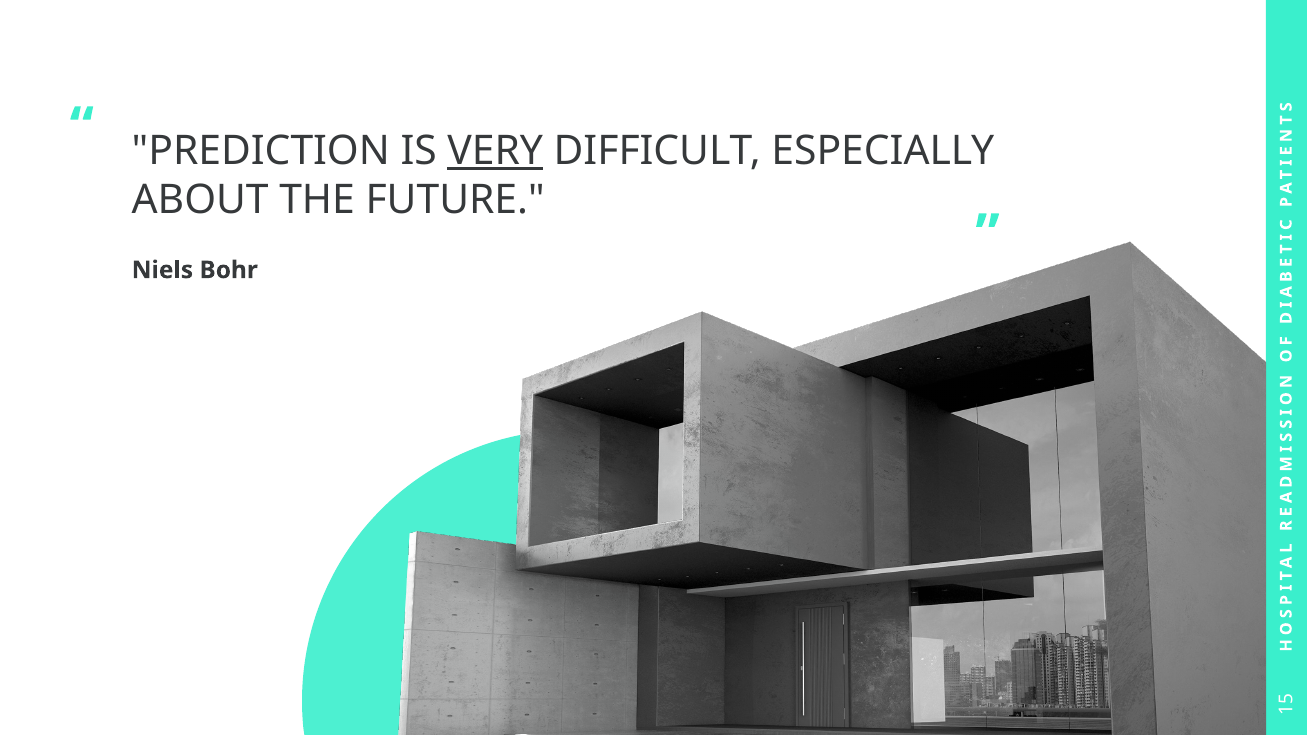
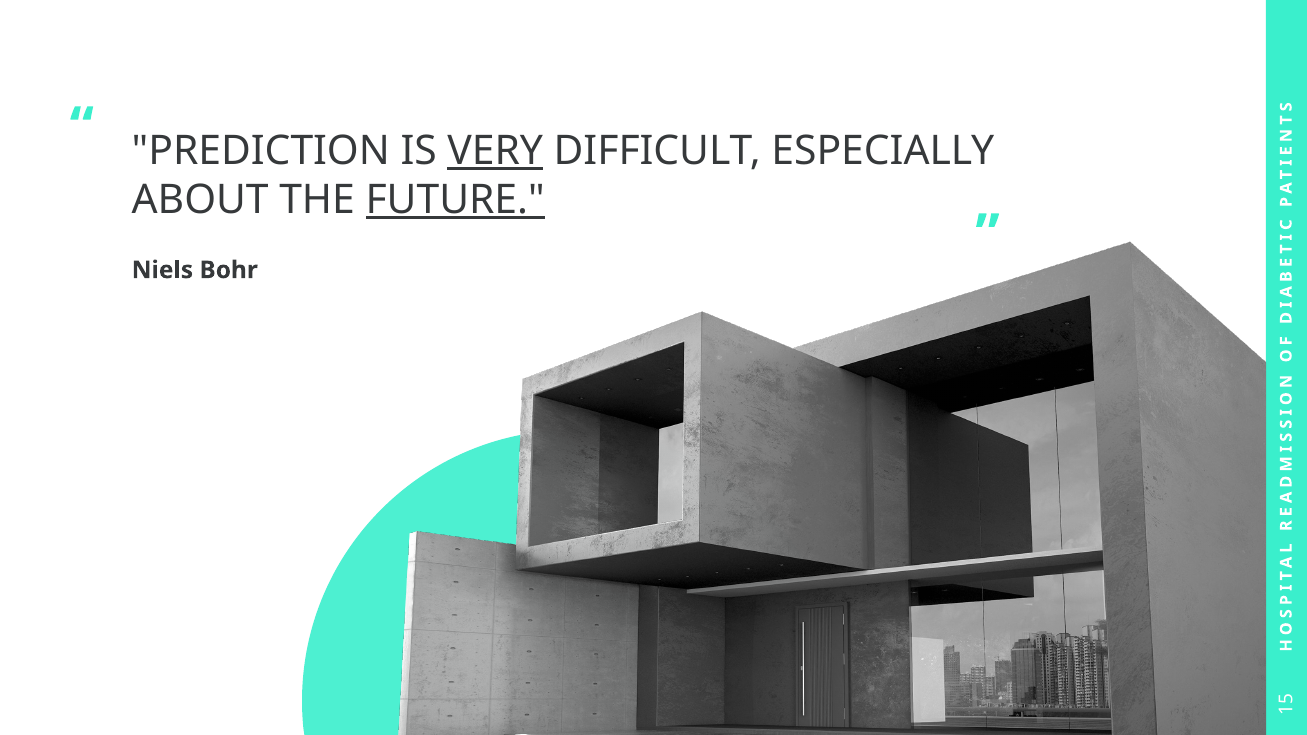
FUTURE underline: none -> present
